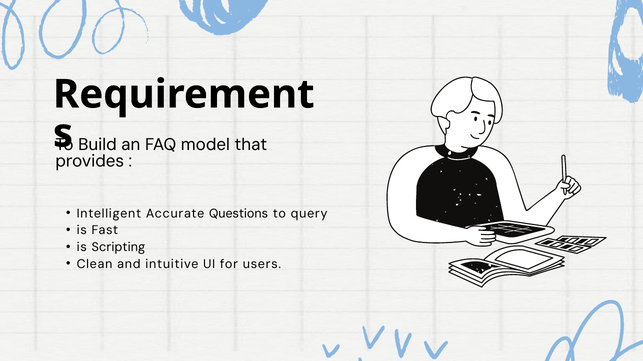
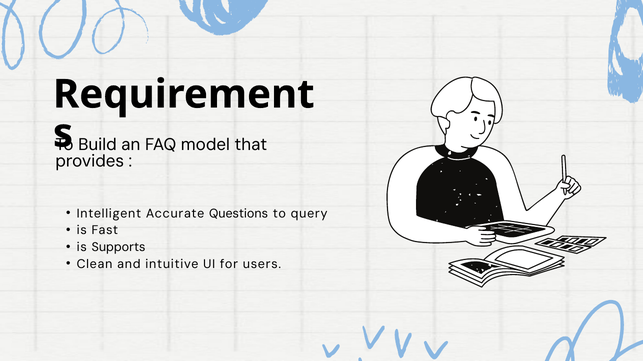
Scripting: Scripting -> Supports
